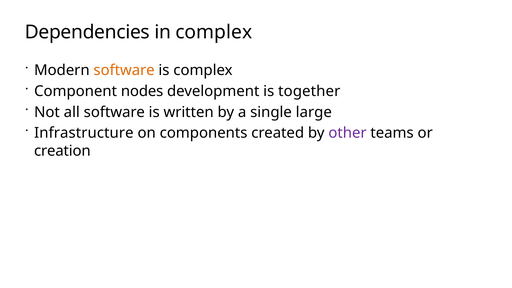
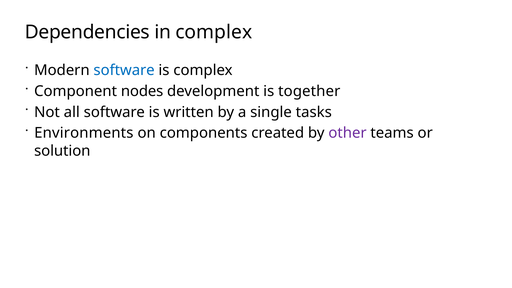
software at (124, 70) colour: orange -> blue
large: large -> tasks
Infrastructure: Infrastructure -> Environments
creation: creation -> solution
